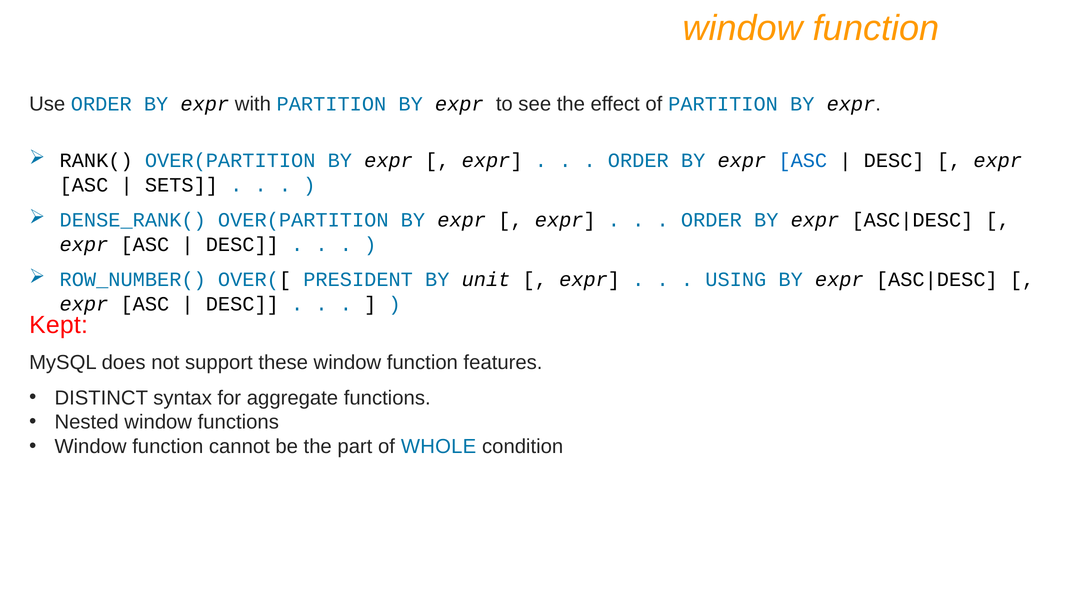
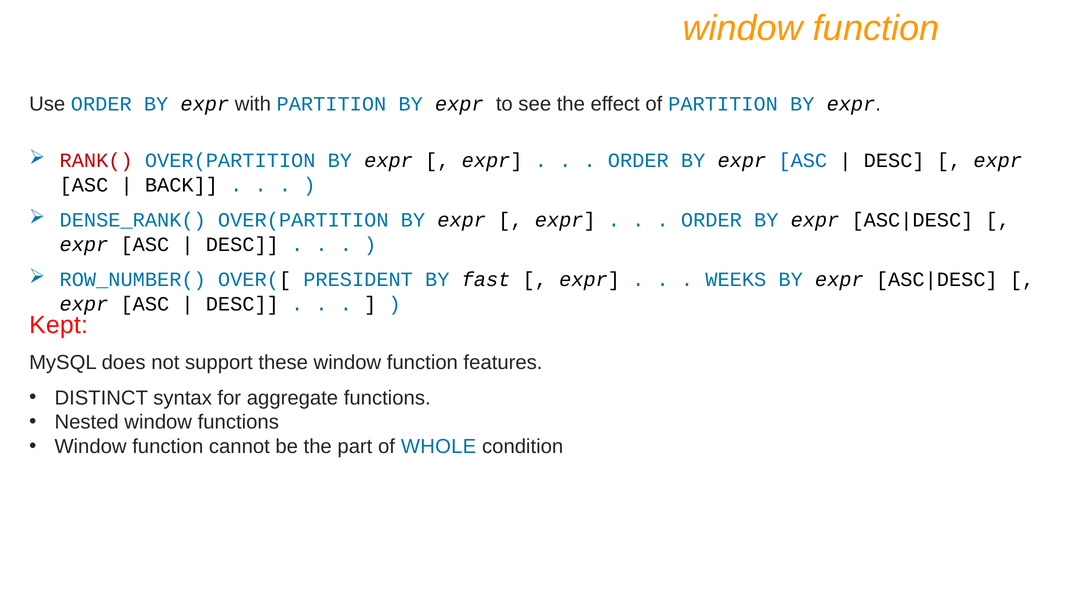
RANK( colour: black -> red
SETS: SETS -> BACK
unit: unit -> fast
USING: USING -> WEEKS
